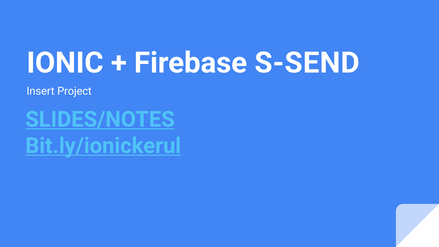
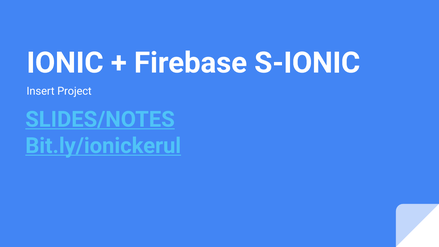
S-SEND: S-SEND -> S-IONIC
